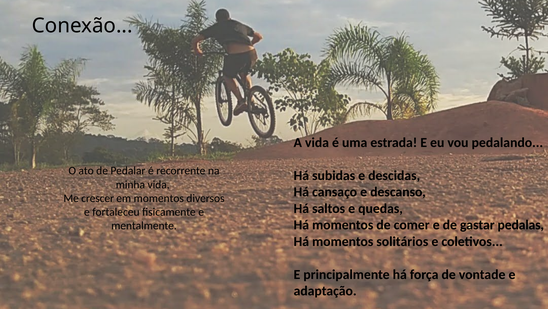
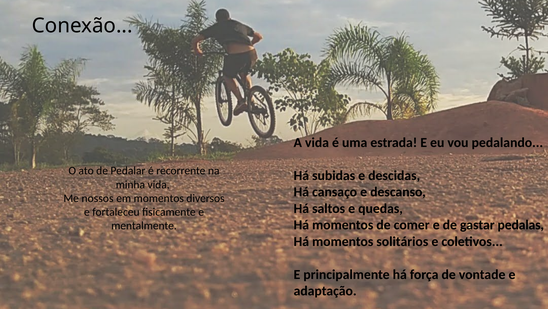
crescer: crescer -> nossos
